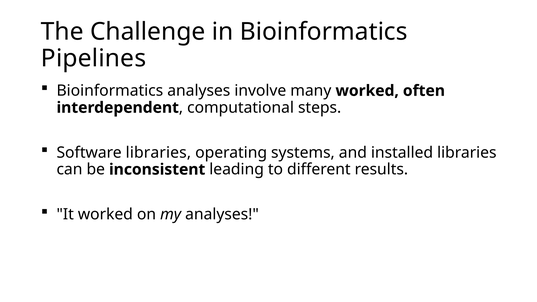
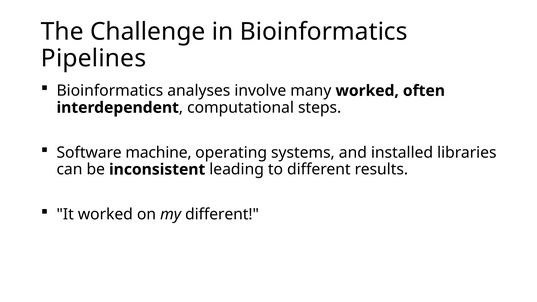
Software libraries: libraries -> machine
my analyses: analyses -> different
